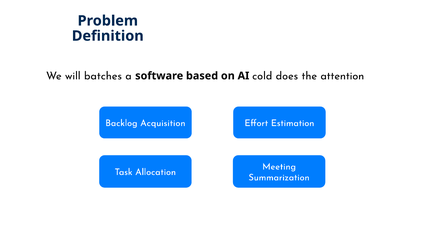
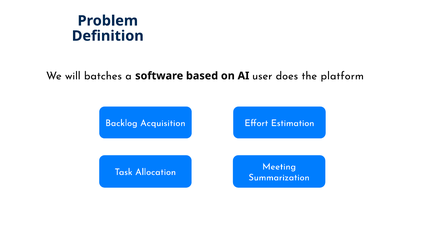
cold: cold -> user
attention: attention -> platform
